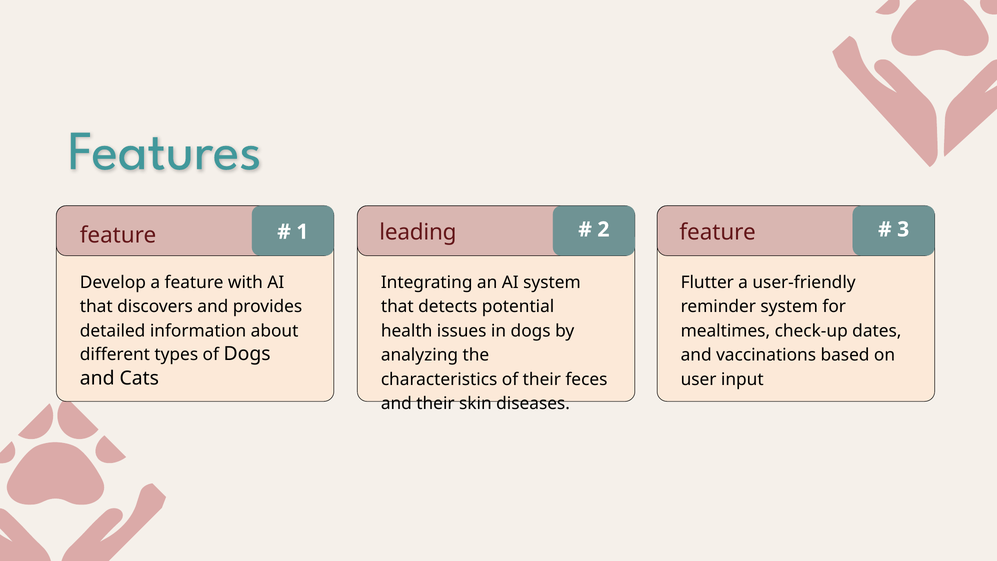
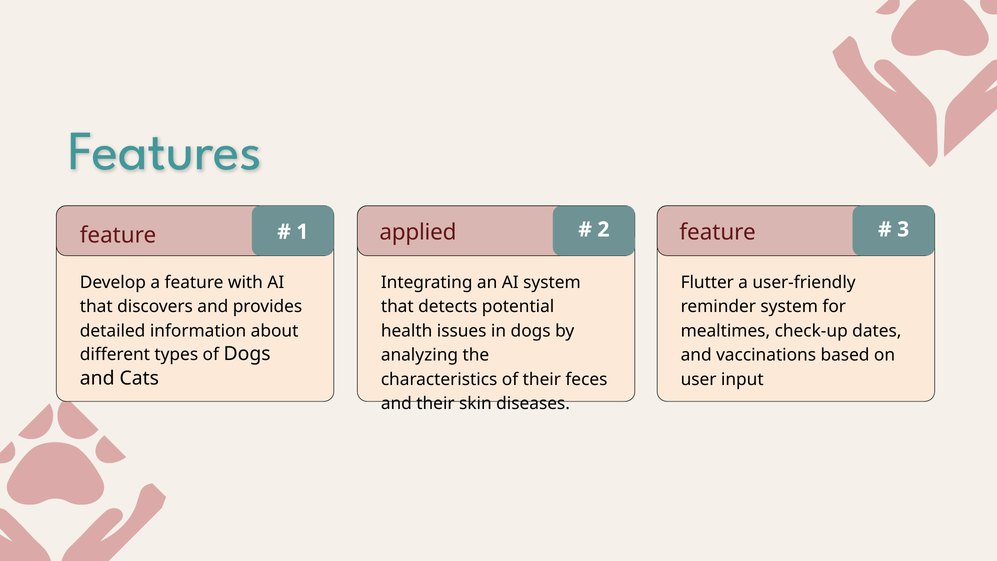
leading: leading -> applied
